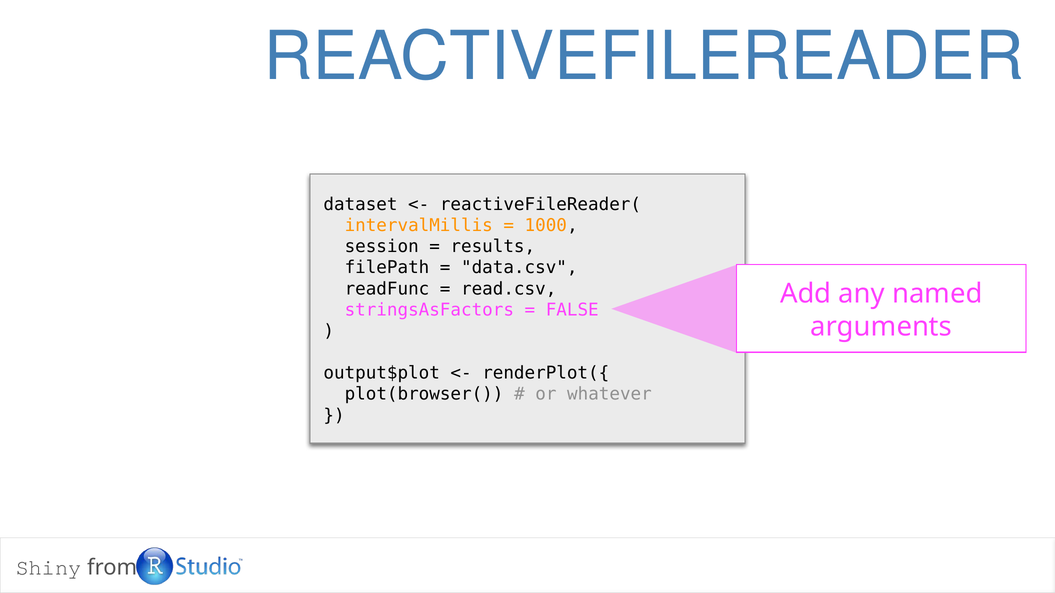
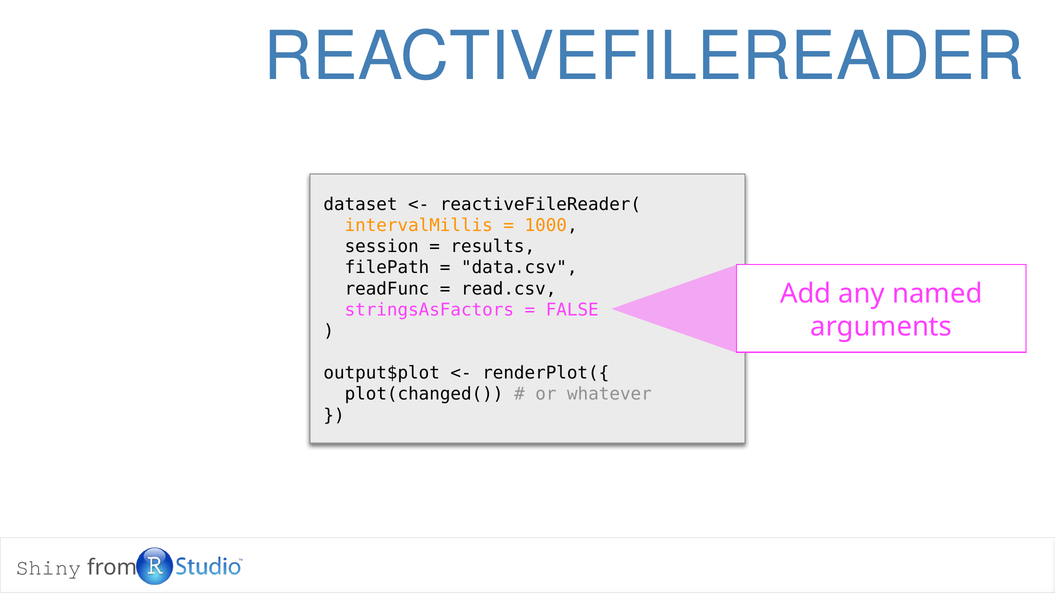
plot(browser(: plot(browser( -> plot(changed(
